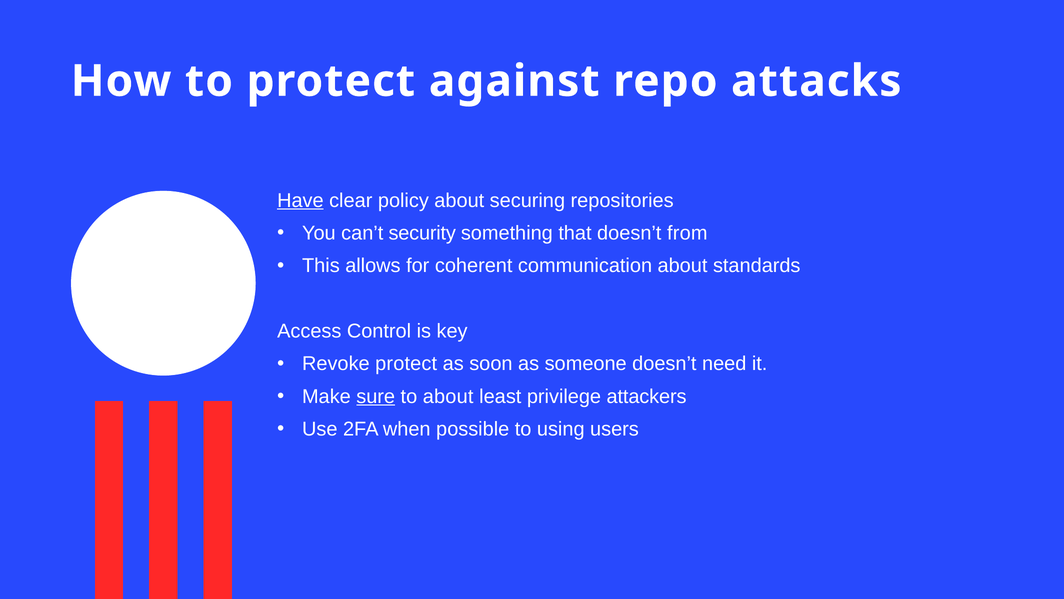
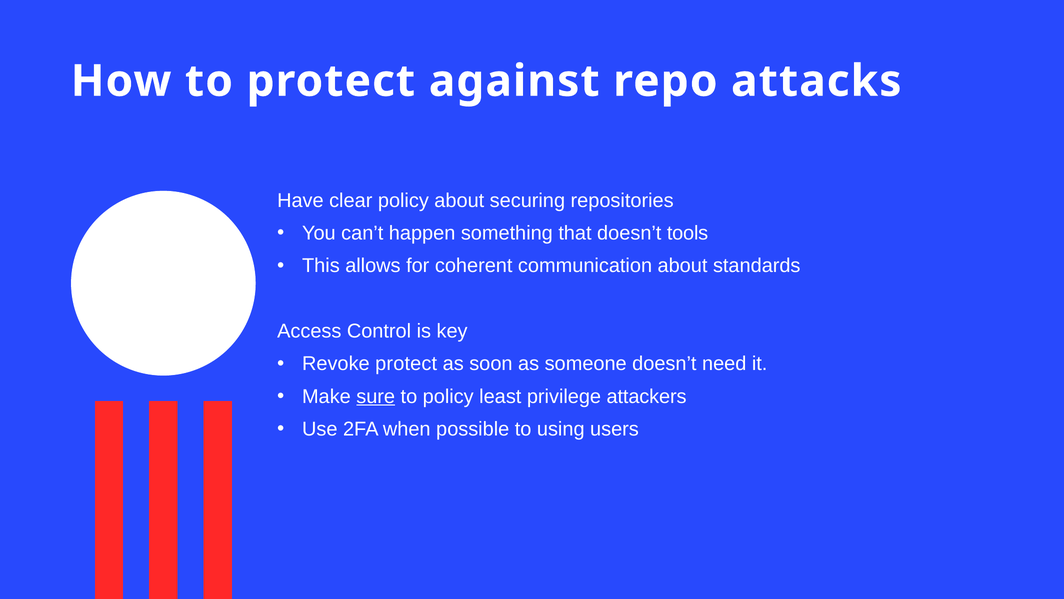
Have underline: present -> none
security: security -> happen
from: from -> tools
to about: about -> policy
